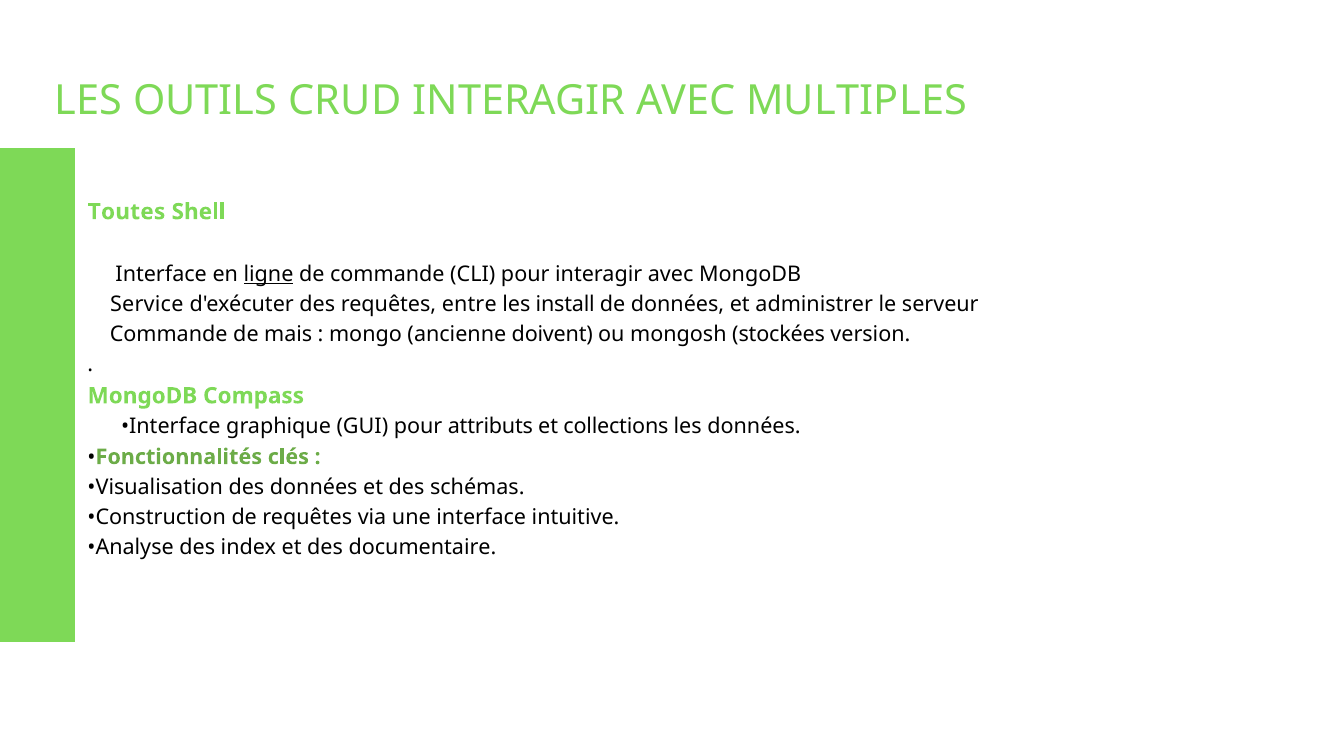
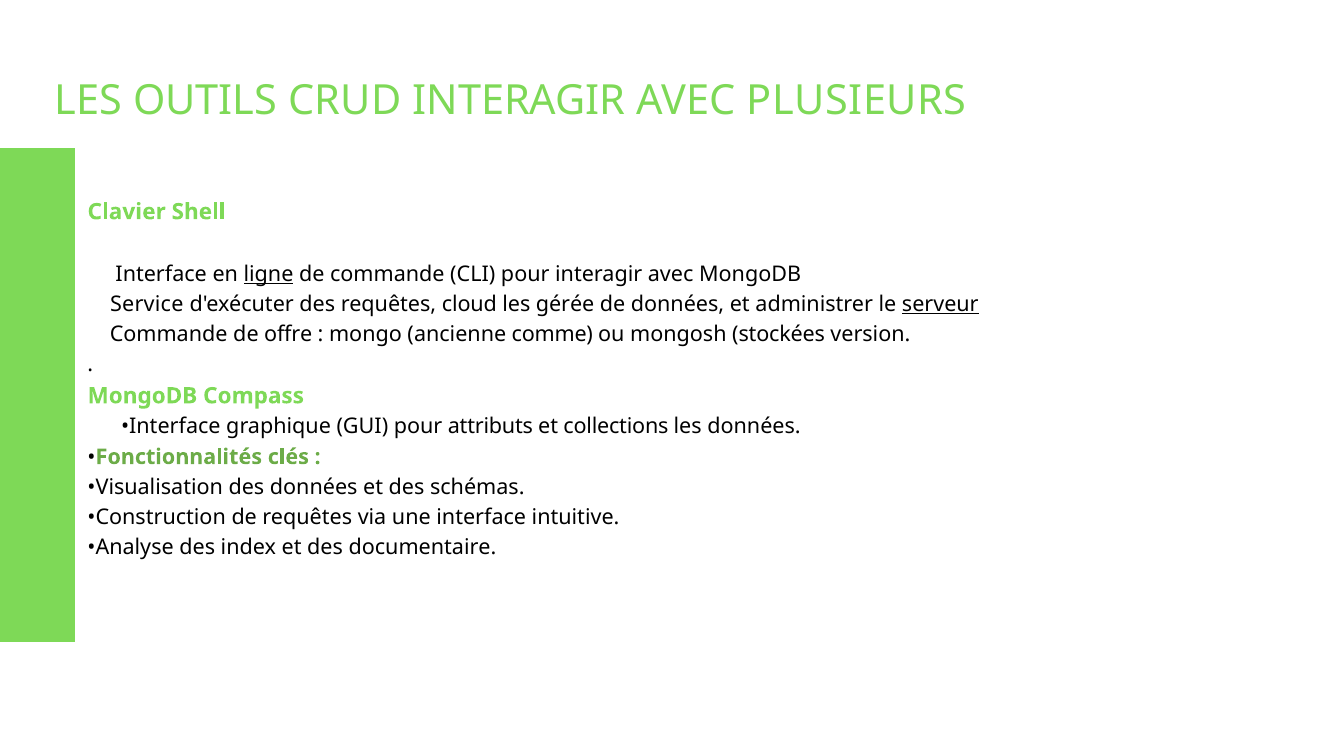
MULTIPLES: MULTIPLES -> PLUSIEURS
Toutes: Toutes -> Clavier
entre: entre -> cloud
install: install -> gérée
serveur underline: none -> present
mais: mais -> offre
doivent: doivent -> comme
